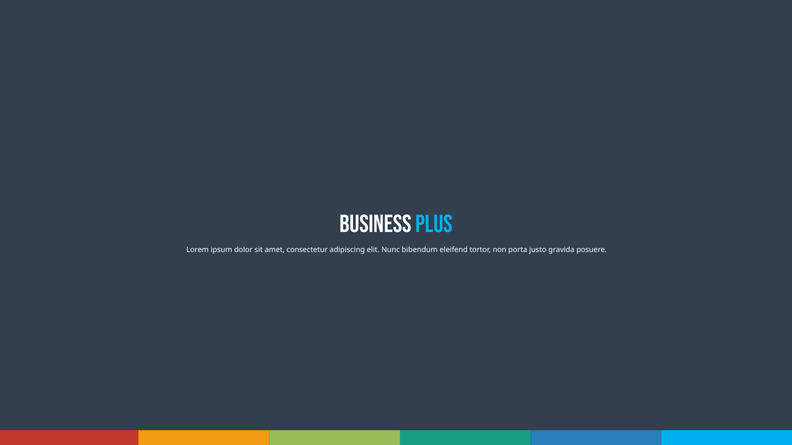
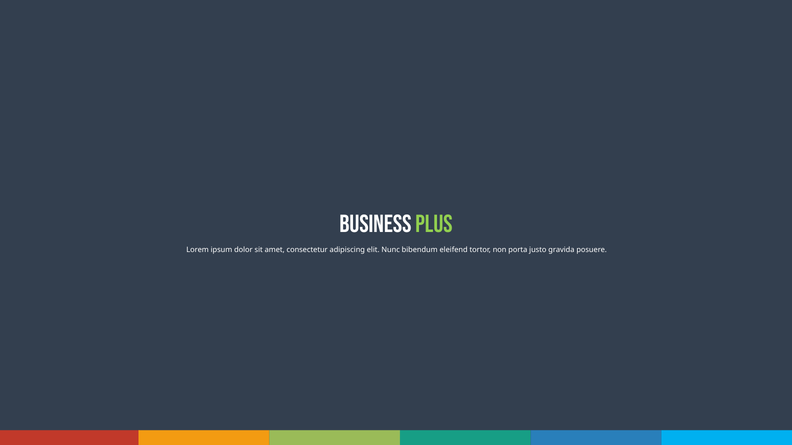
plus colour: light blue -> light green
